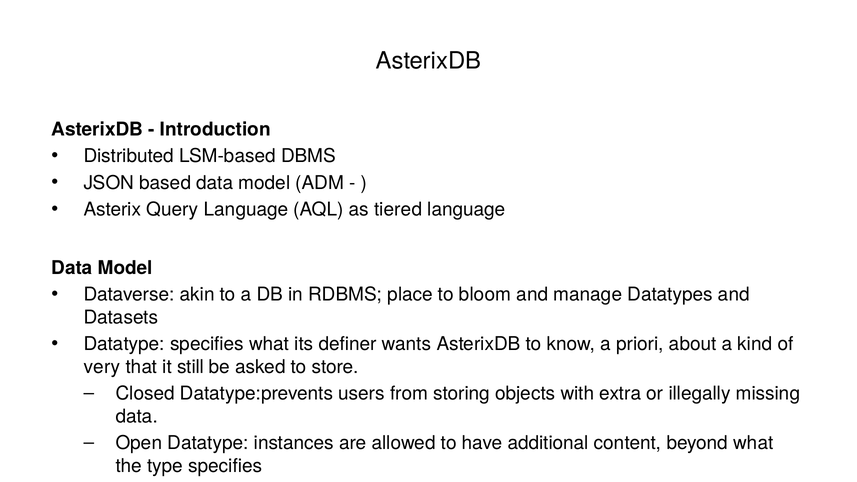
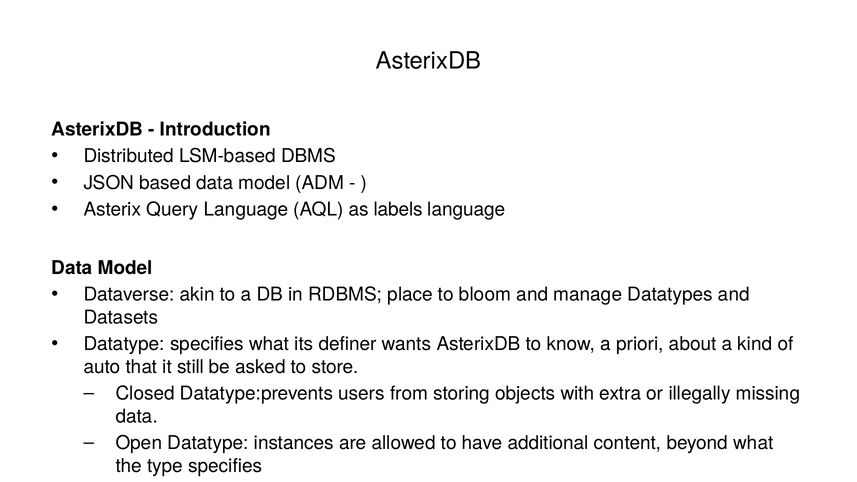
tiered: tiered -> labels
very: very -> auto
